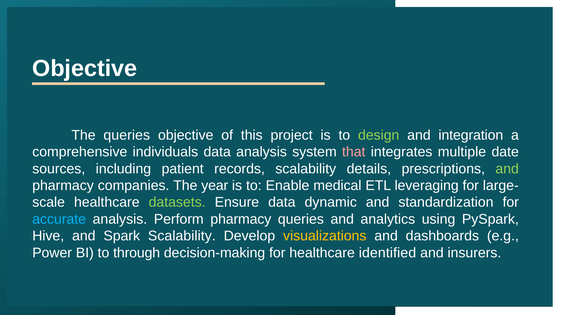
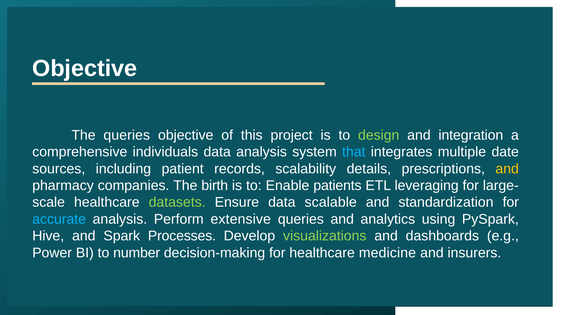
that colour: pink -> light blue
and at (507, 169) colour: light green -> yellow
The year: year -> birth
medical: medical -> patients
dynamic: dynamic -> scalable
Perform pharmacy: pharmacy -> extensive
Spark Scalability: Scalability -> Processes
visualizations colour: yellow -> light green
through: through -> number
identified: identified -> medicine
